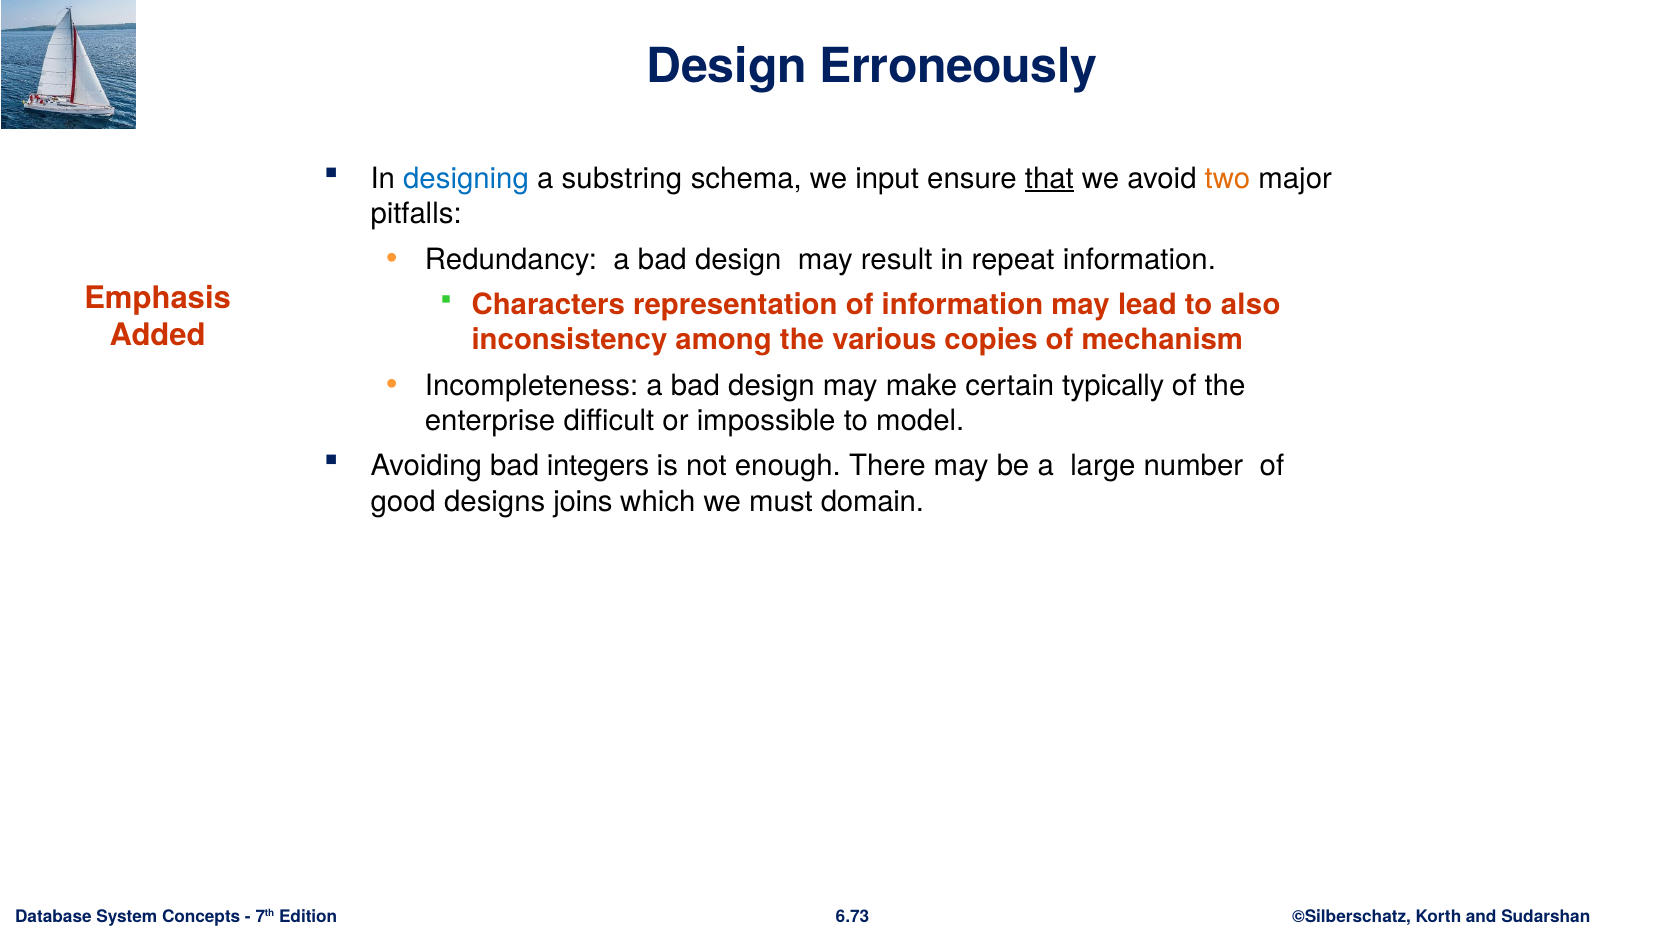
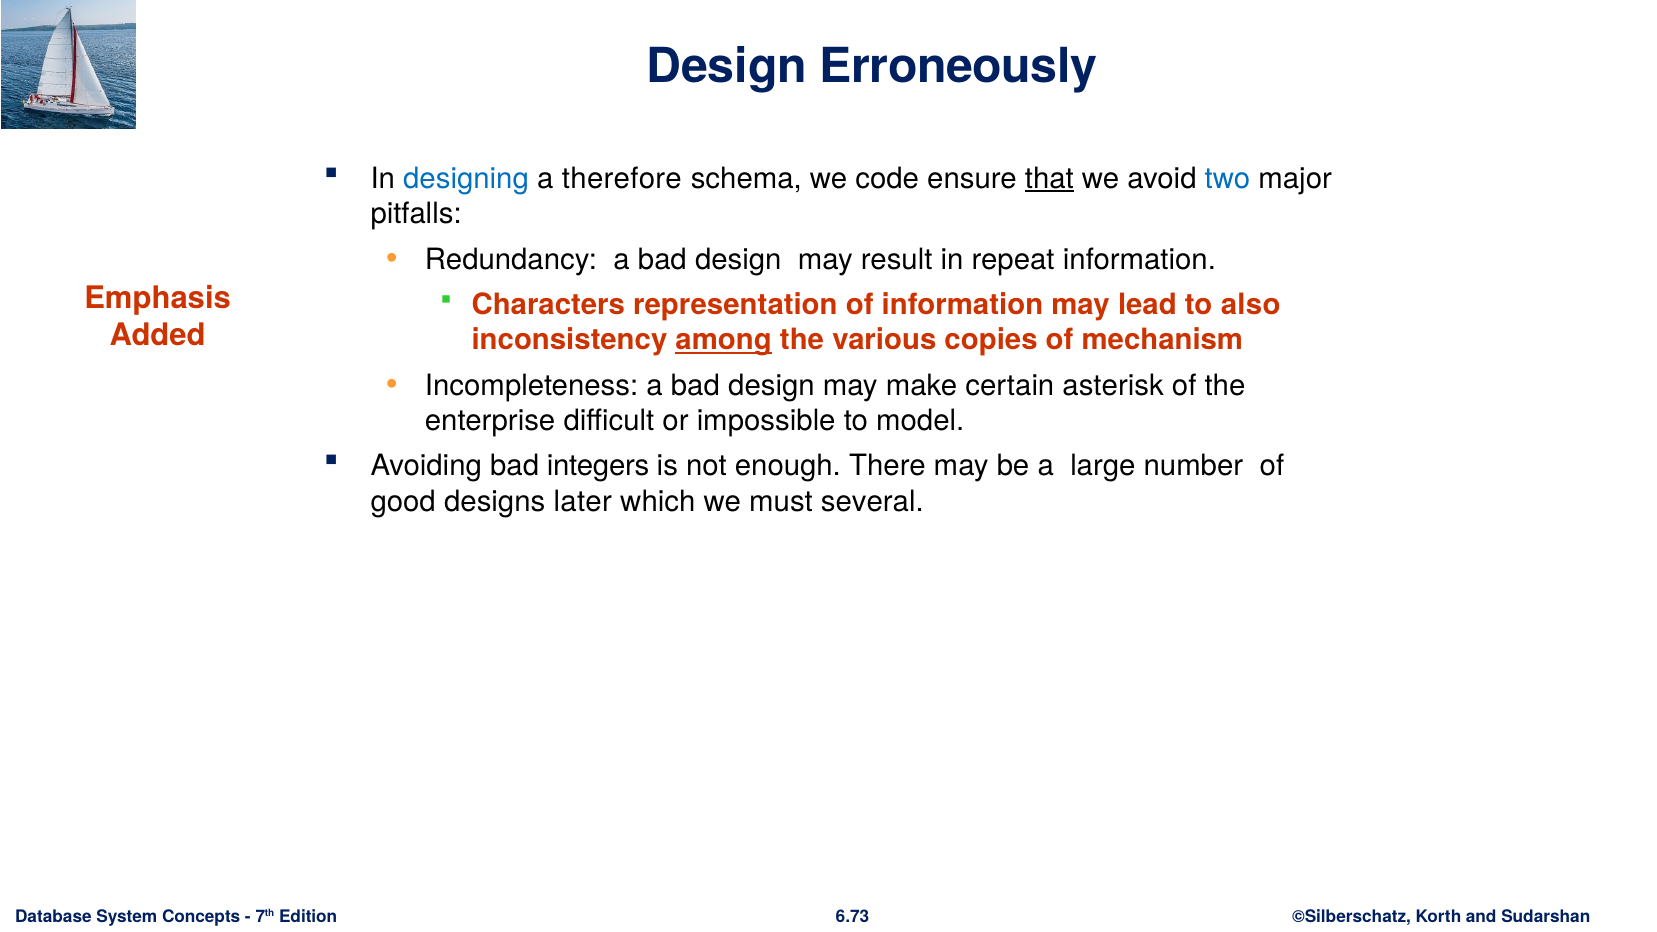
substring: substring -> therefore
input: input -> code
two colour: orange -> blue
among underline: none -> present
typically: typically -> asterisk
joins: joins -> later
domain: domain -> several
